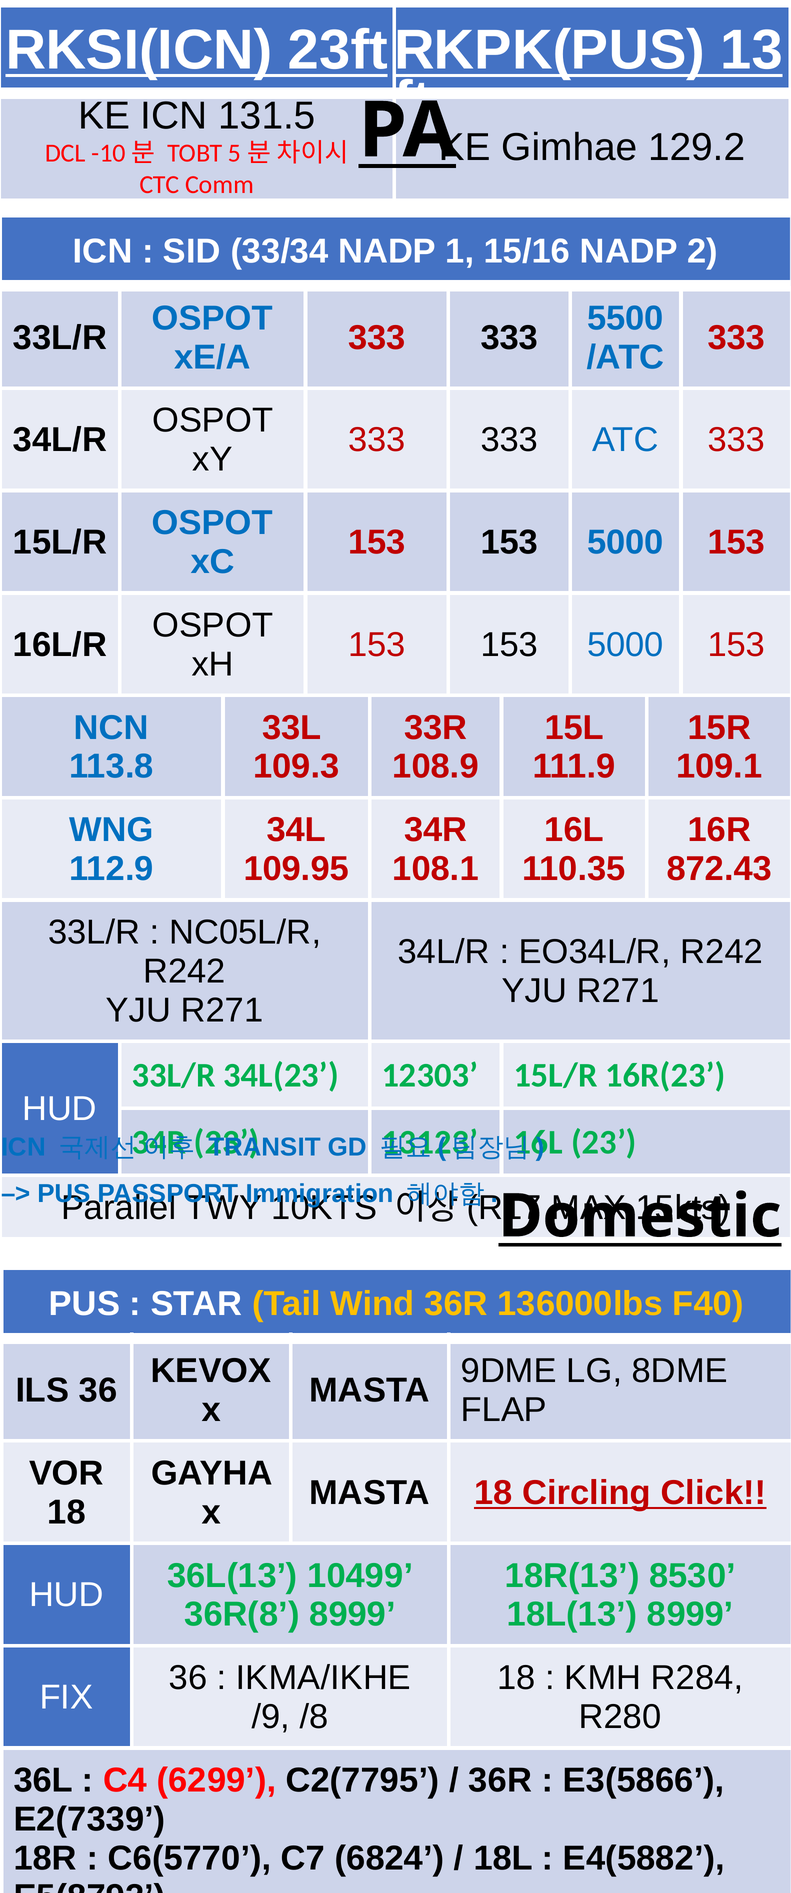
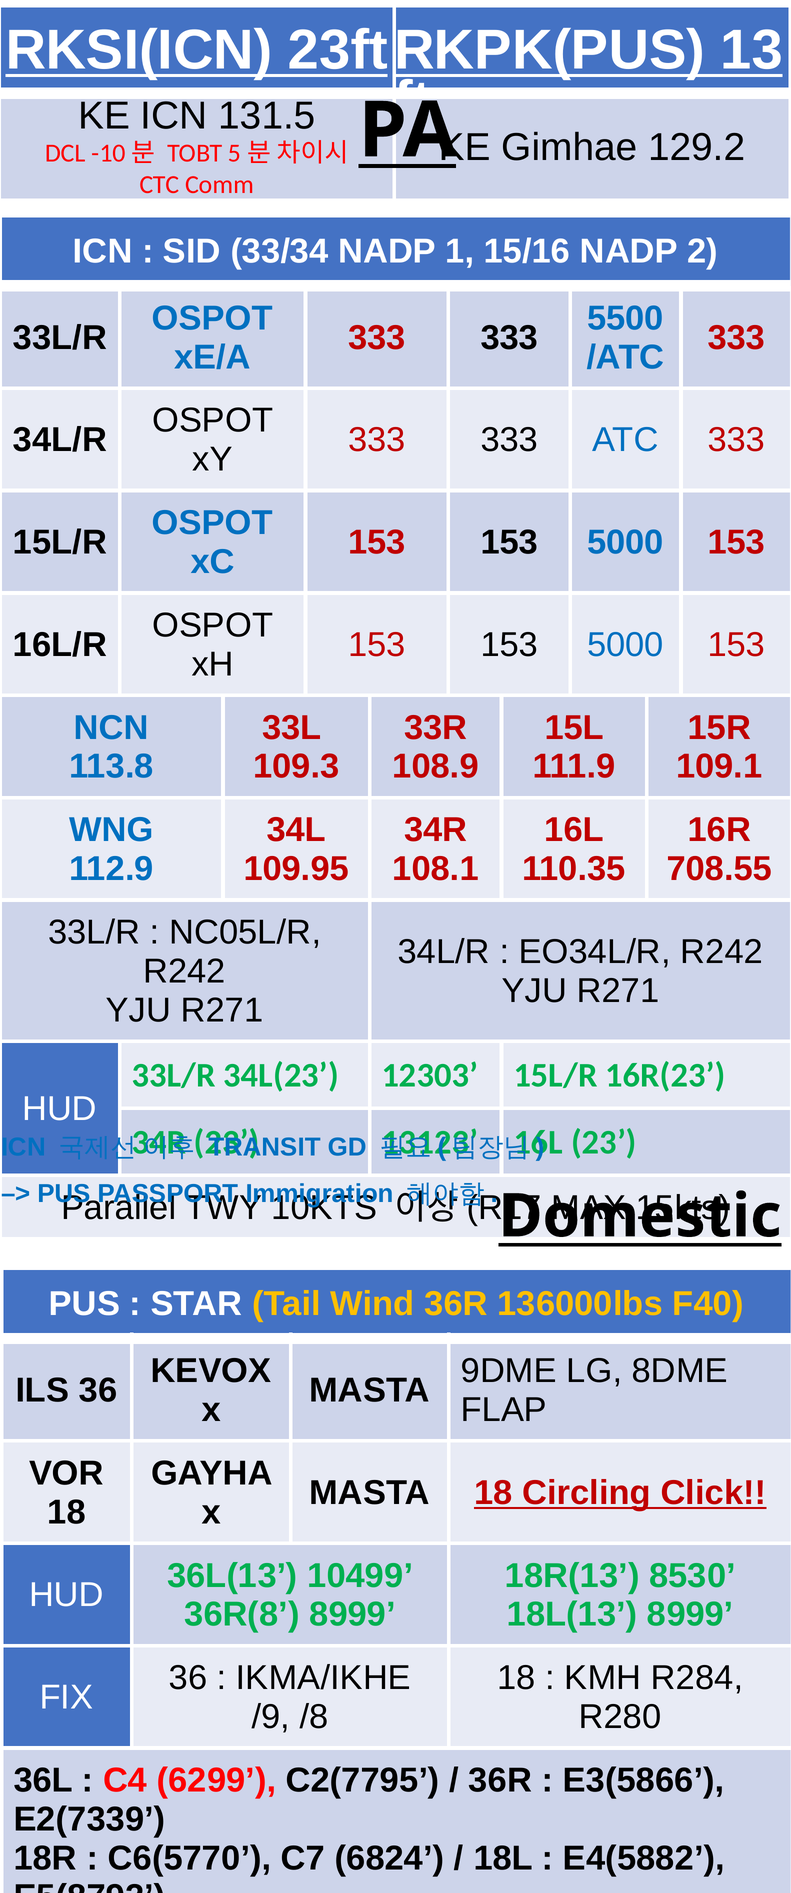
872.43: 872.43 -> 708.55
